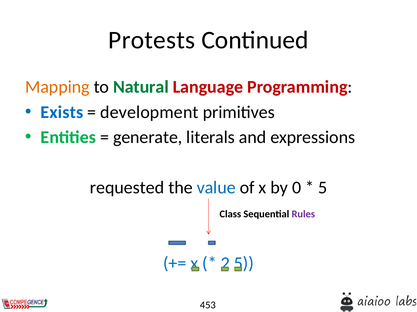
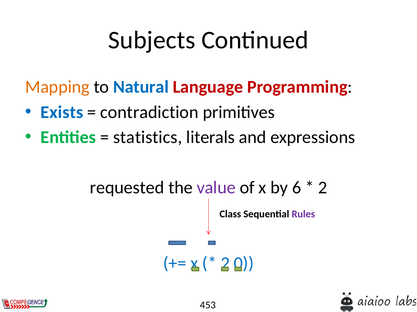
Protests: Protests -> Subjects
Natural colour: green -> blue
development: development -> contradiction
generate: generate -> statistics
value colour: blue -> purple
0: 0 -> 6
5 at (323, 188): 5 -> 2
5 at (244, 264): 5 -> 0
